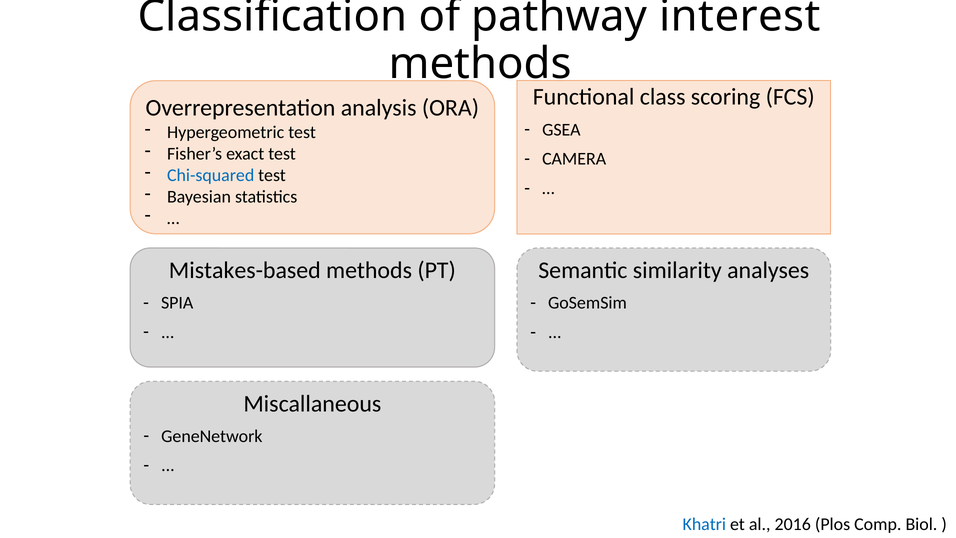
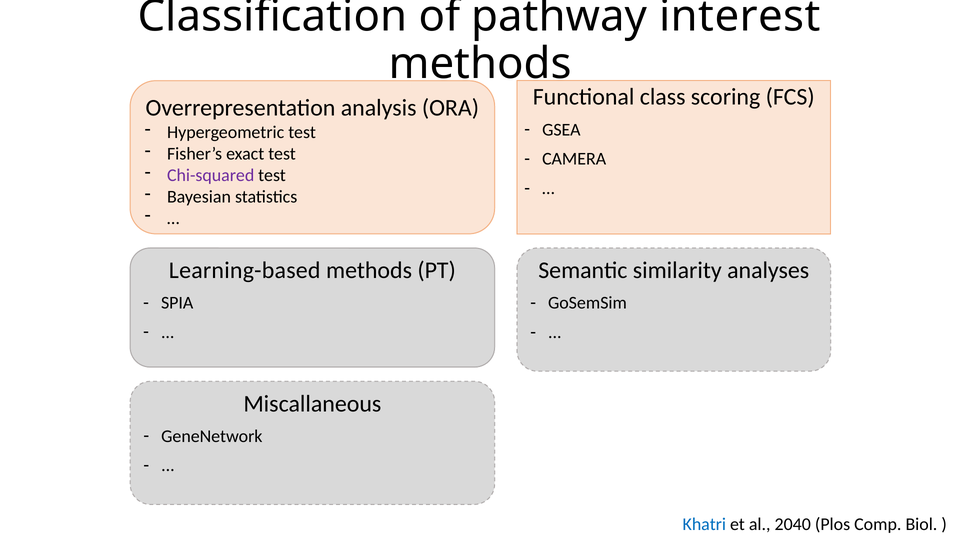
Chi-squared colour: blue -> purple
Mistakes-based: Mistakes-based -> Learning-based
2016: 2016 -> 2040
